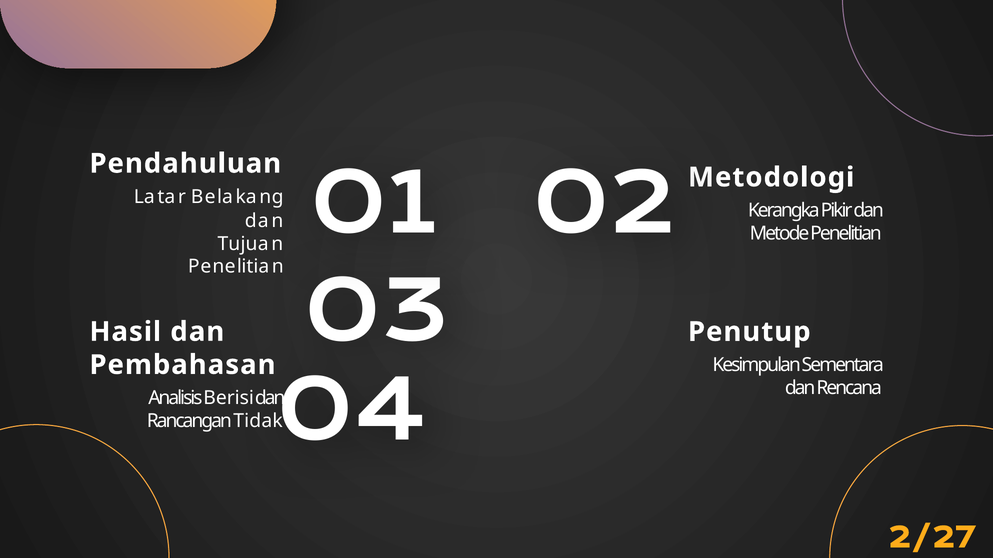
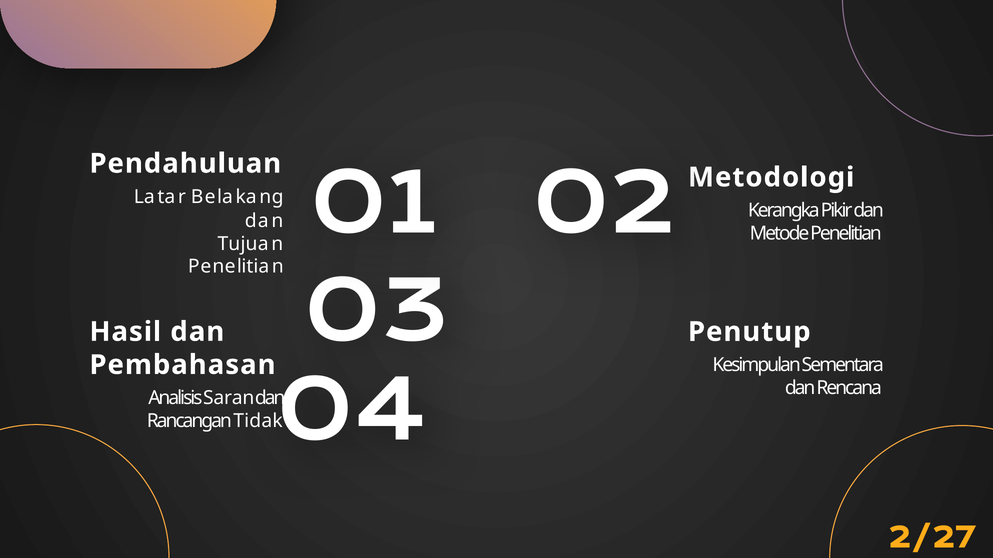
Berisi: Berisi -> Saran
